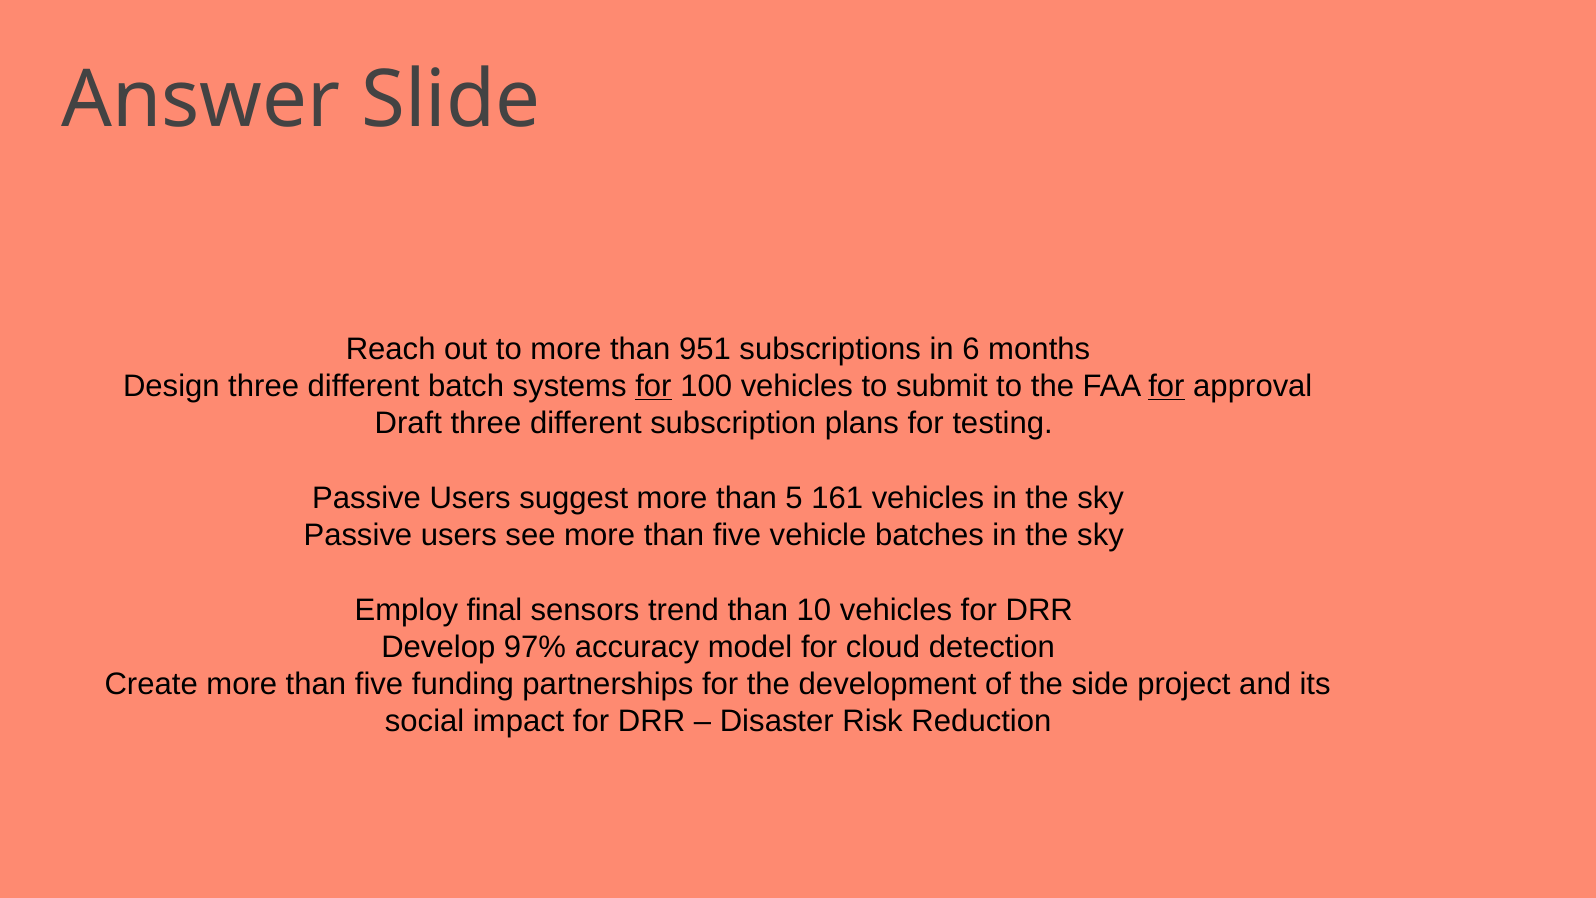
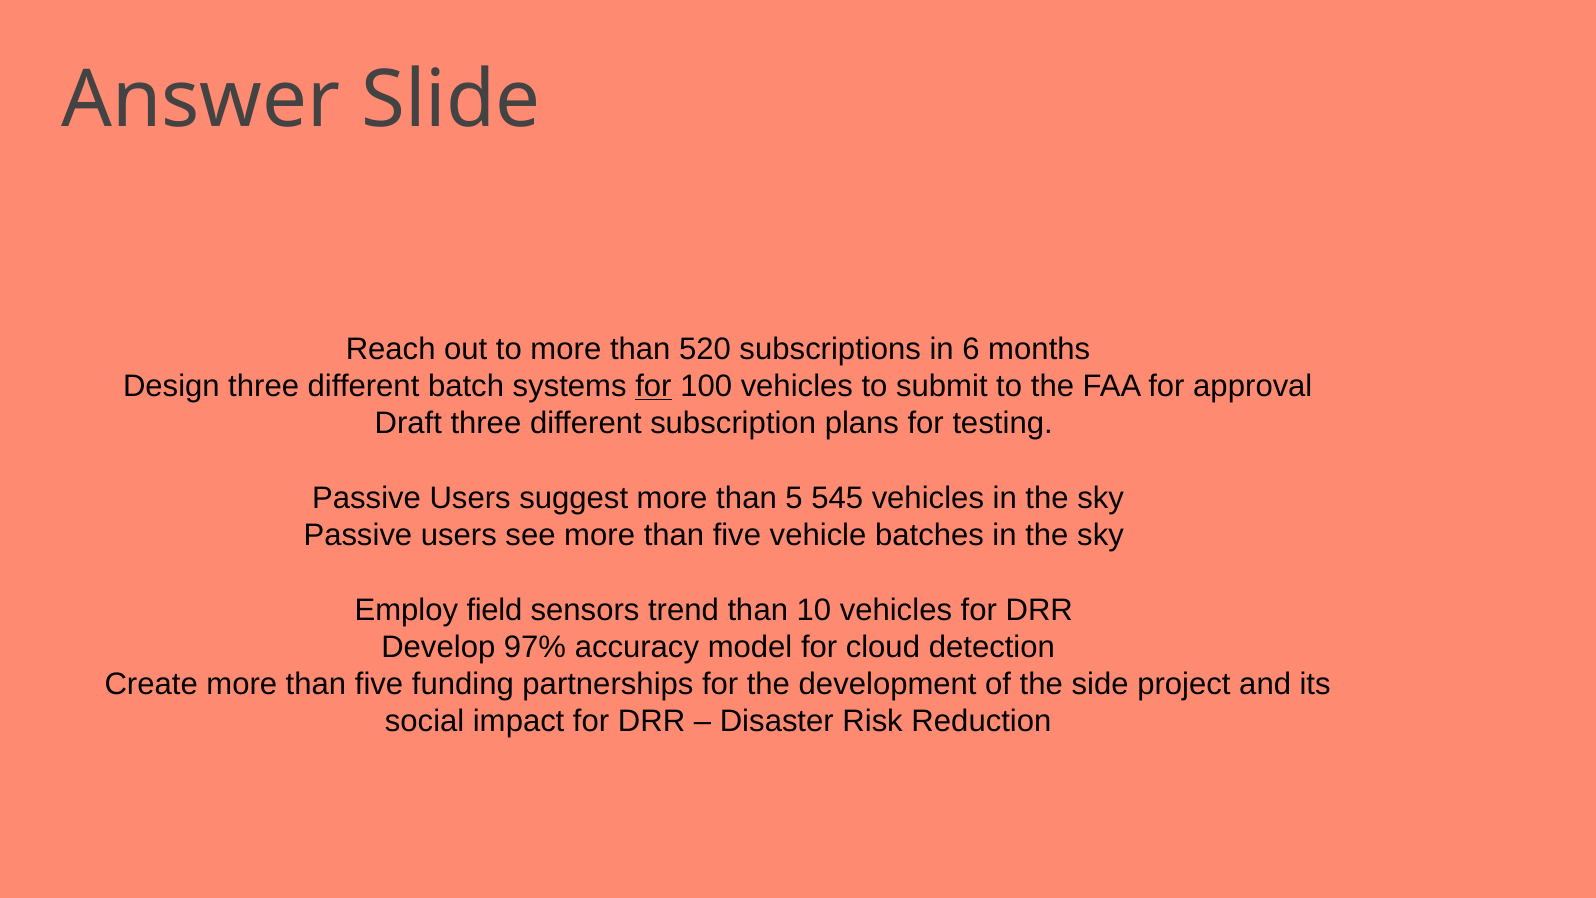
951: 951 -> 520
for at (1166, 386) underline: present -> none
161: 161 -> 545
final: final -> field
